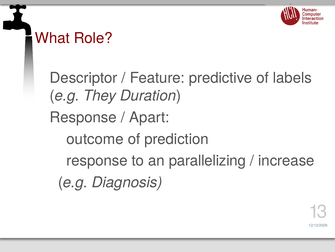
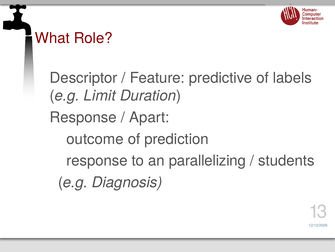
They: They -> Limit
increase: increase -> students
